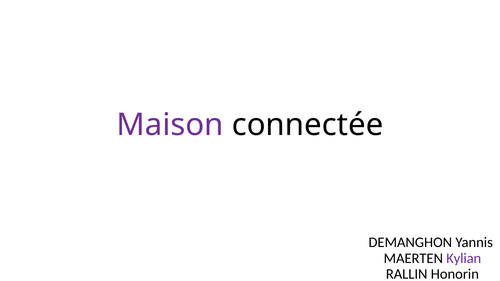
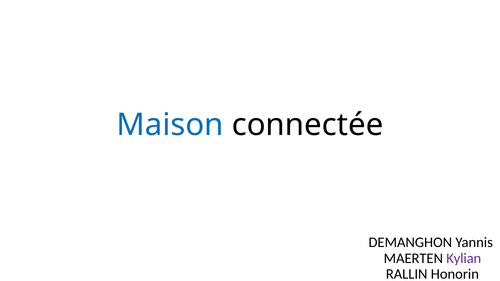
Maison colour: purple -> blue
